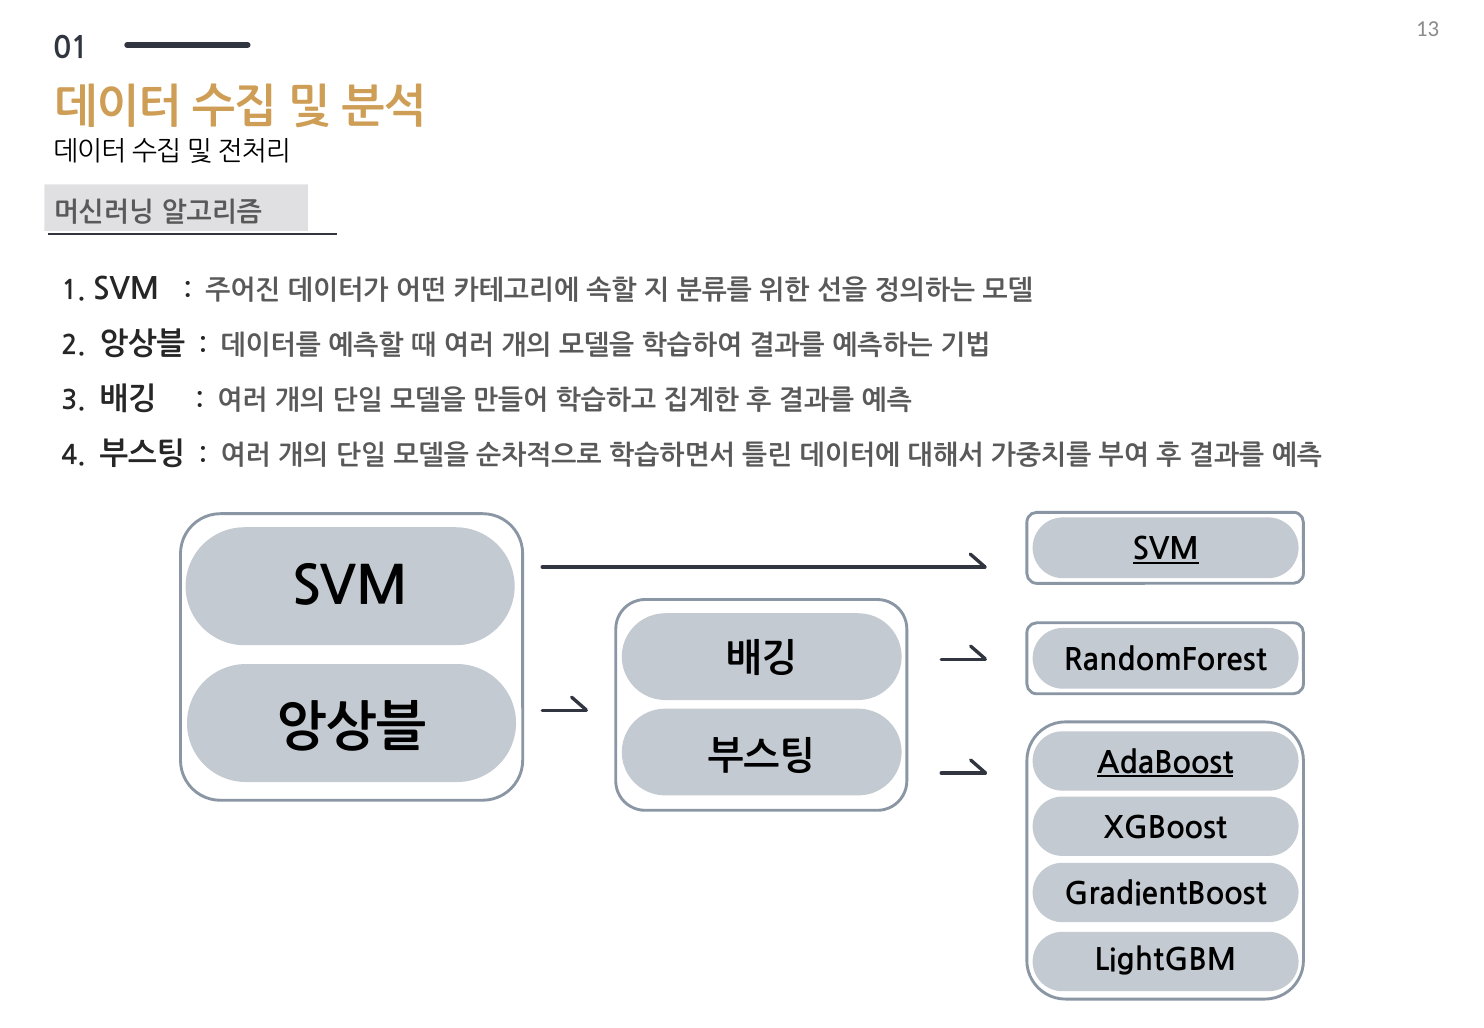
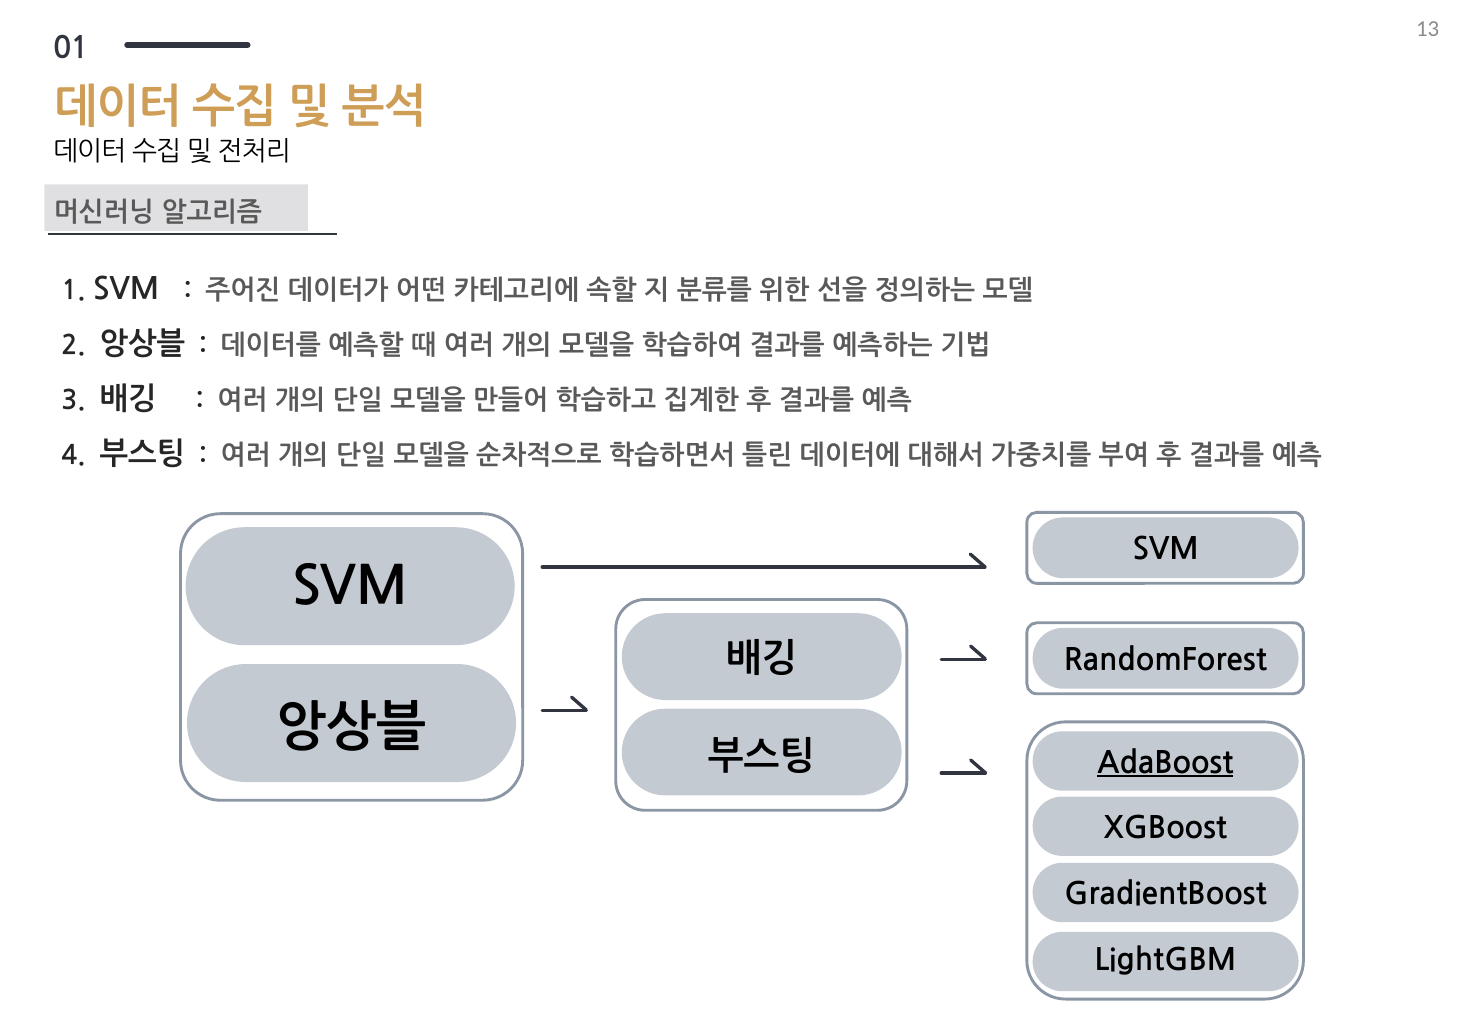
SVM at (1166, 549) underline: present -> none
